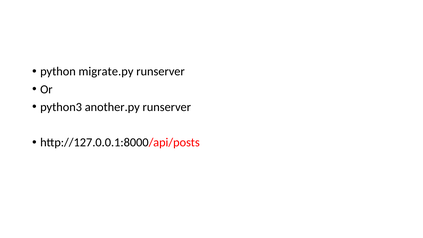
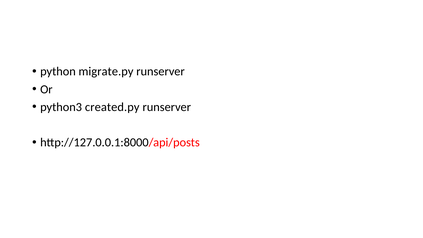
another.py: another.py -> created.py
